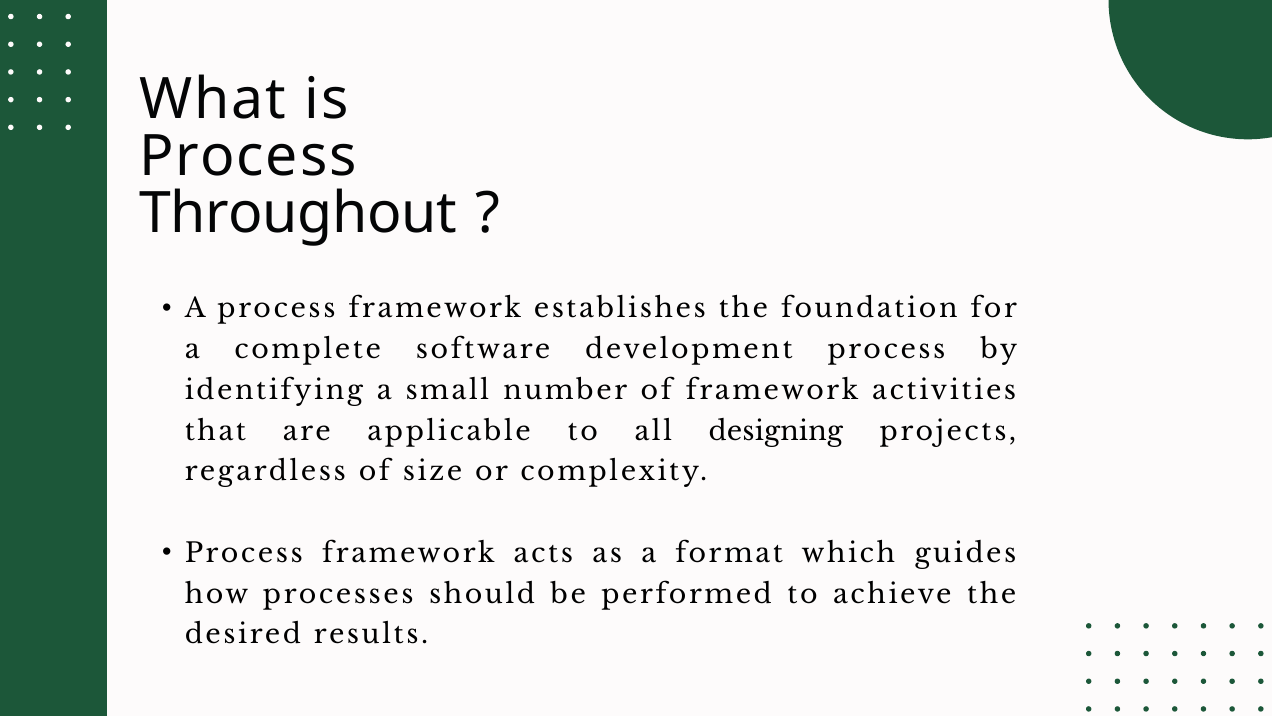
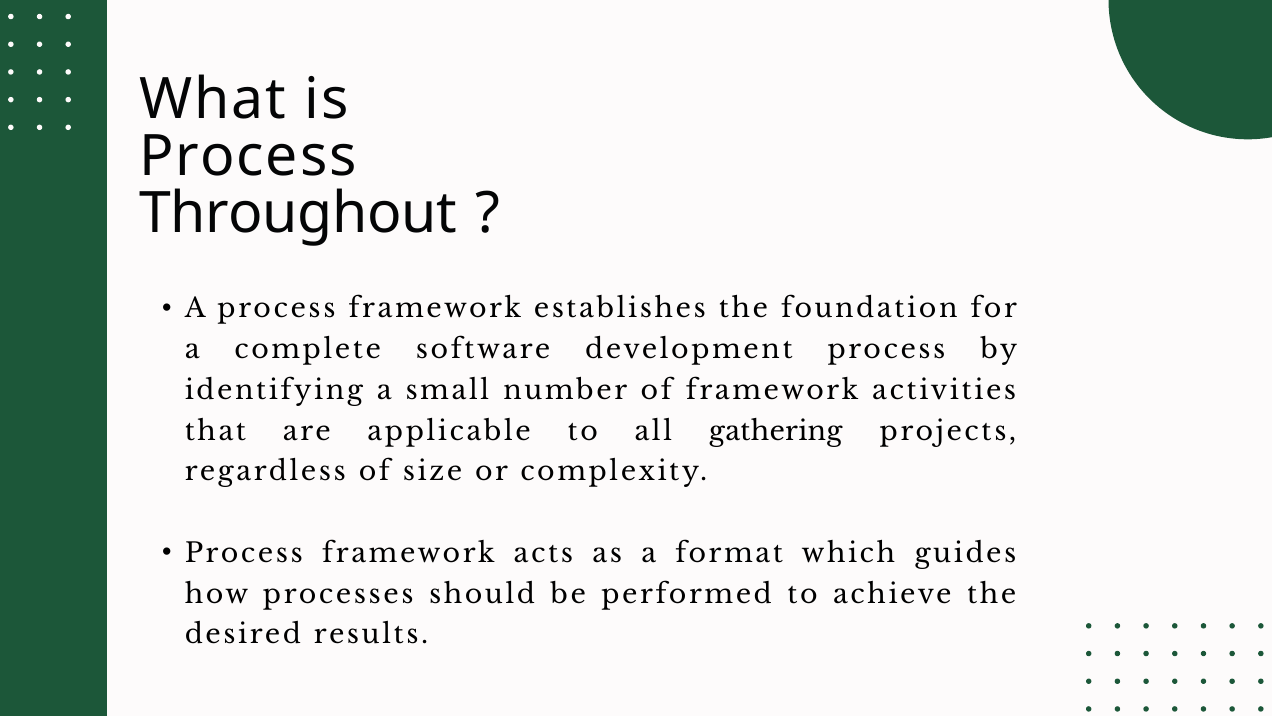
designing: designing -> gathering
